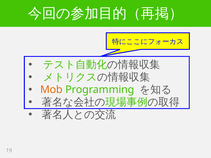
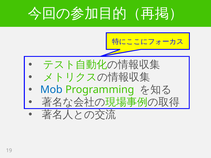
Mob colour: orange -> blue
